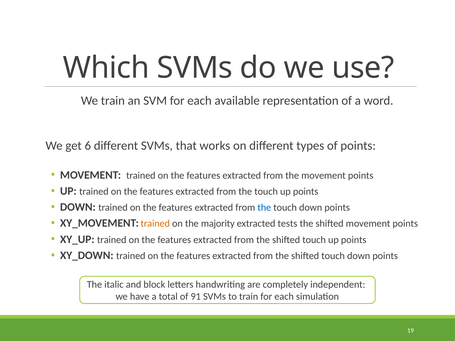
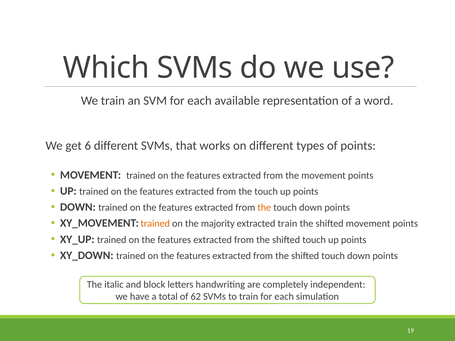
the at (264, 208) colour: blue -> orange
extracted tests: tests -> train
91: 91 -> 62
